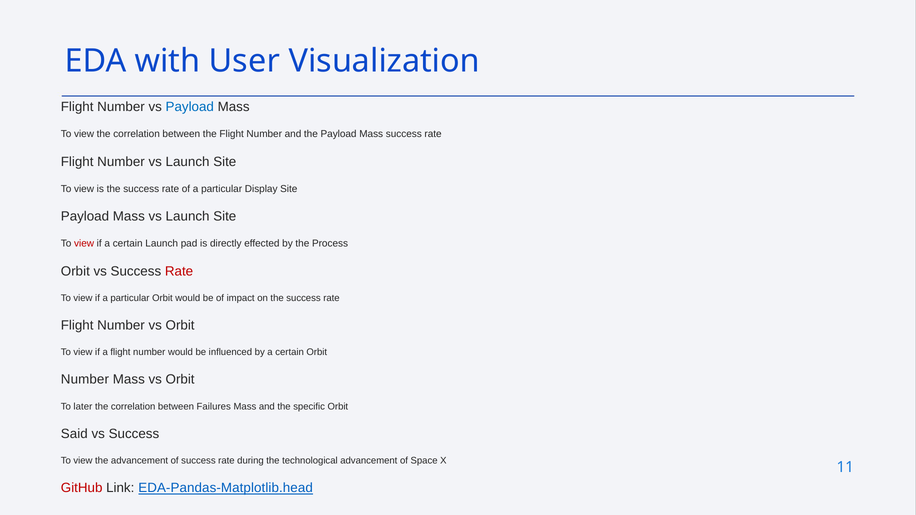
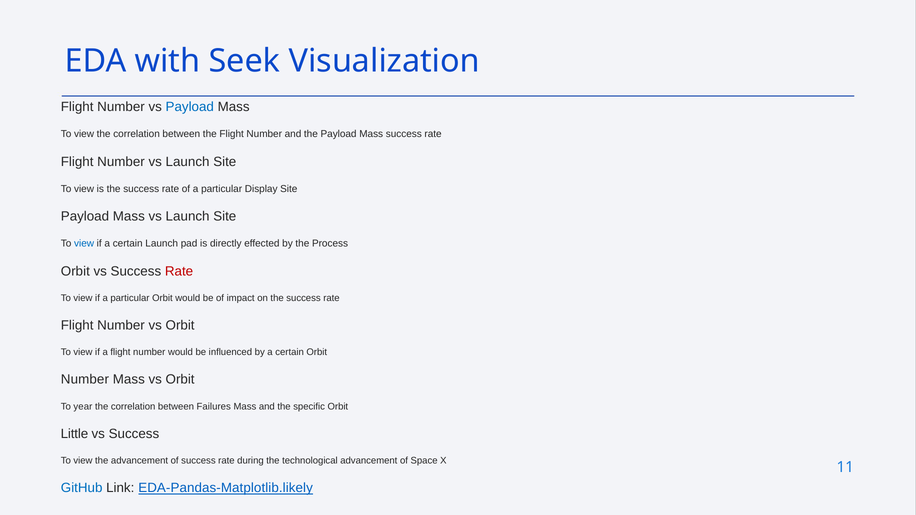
User: User -> Seek
view at (84, 244) colour: red -> blue
later: later -> year
Said: Said -> Little
GitHub colour: red -> blue
EDA-Pandas-Matplotlib.head: EDA-Pandas-Matplotlib.head -> EDA-Pandas-Matplotlib.likely
